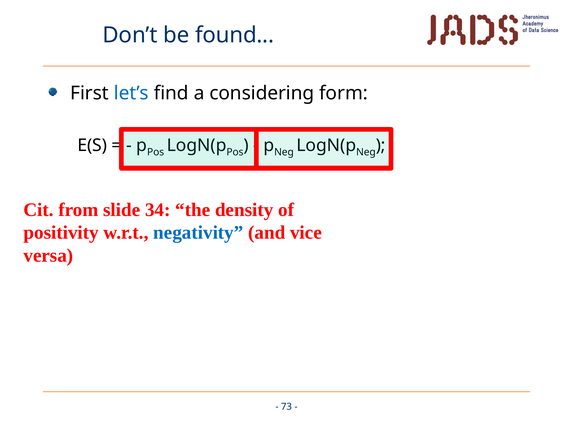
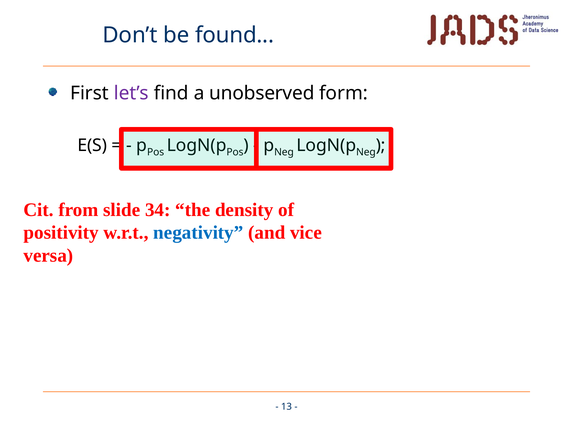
let’s colour: blue -> purple
considering: considering -> unobserved
73: 73 -> 13
